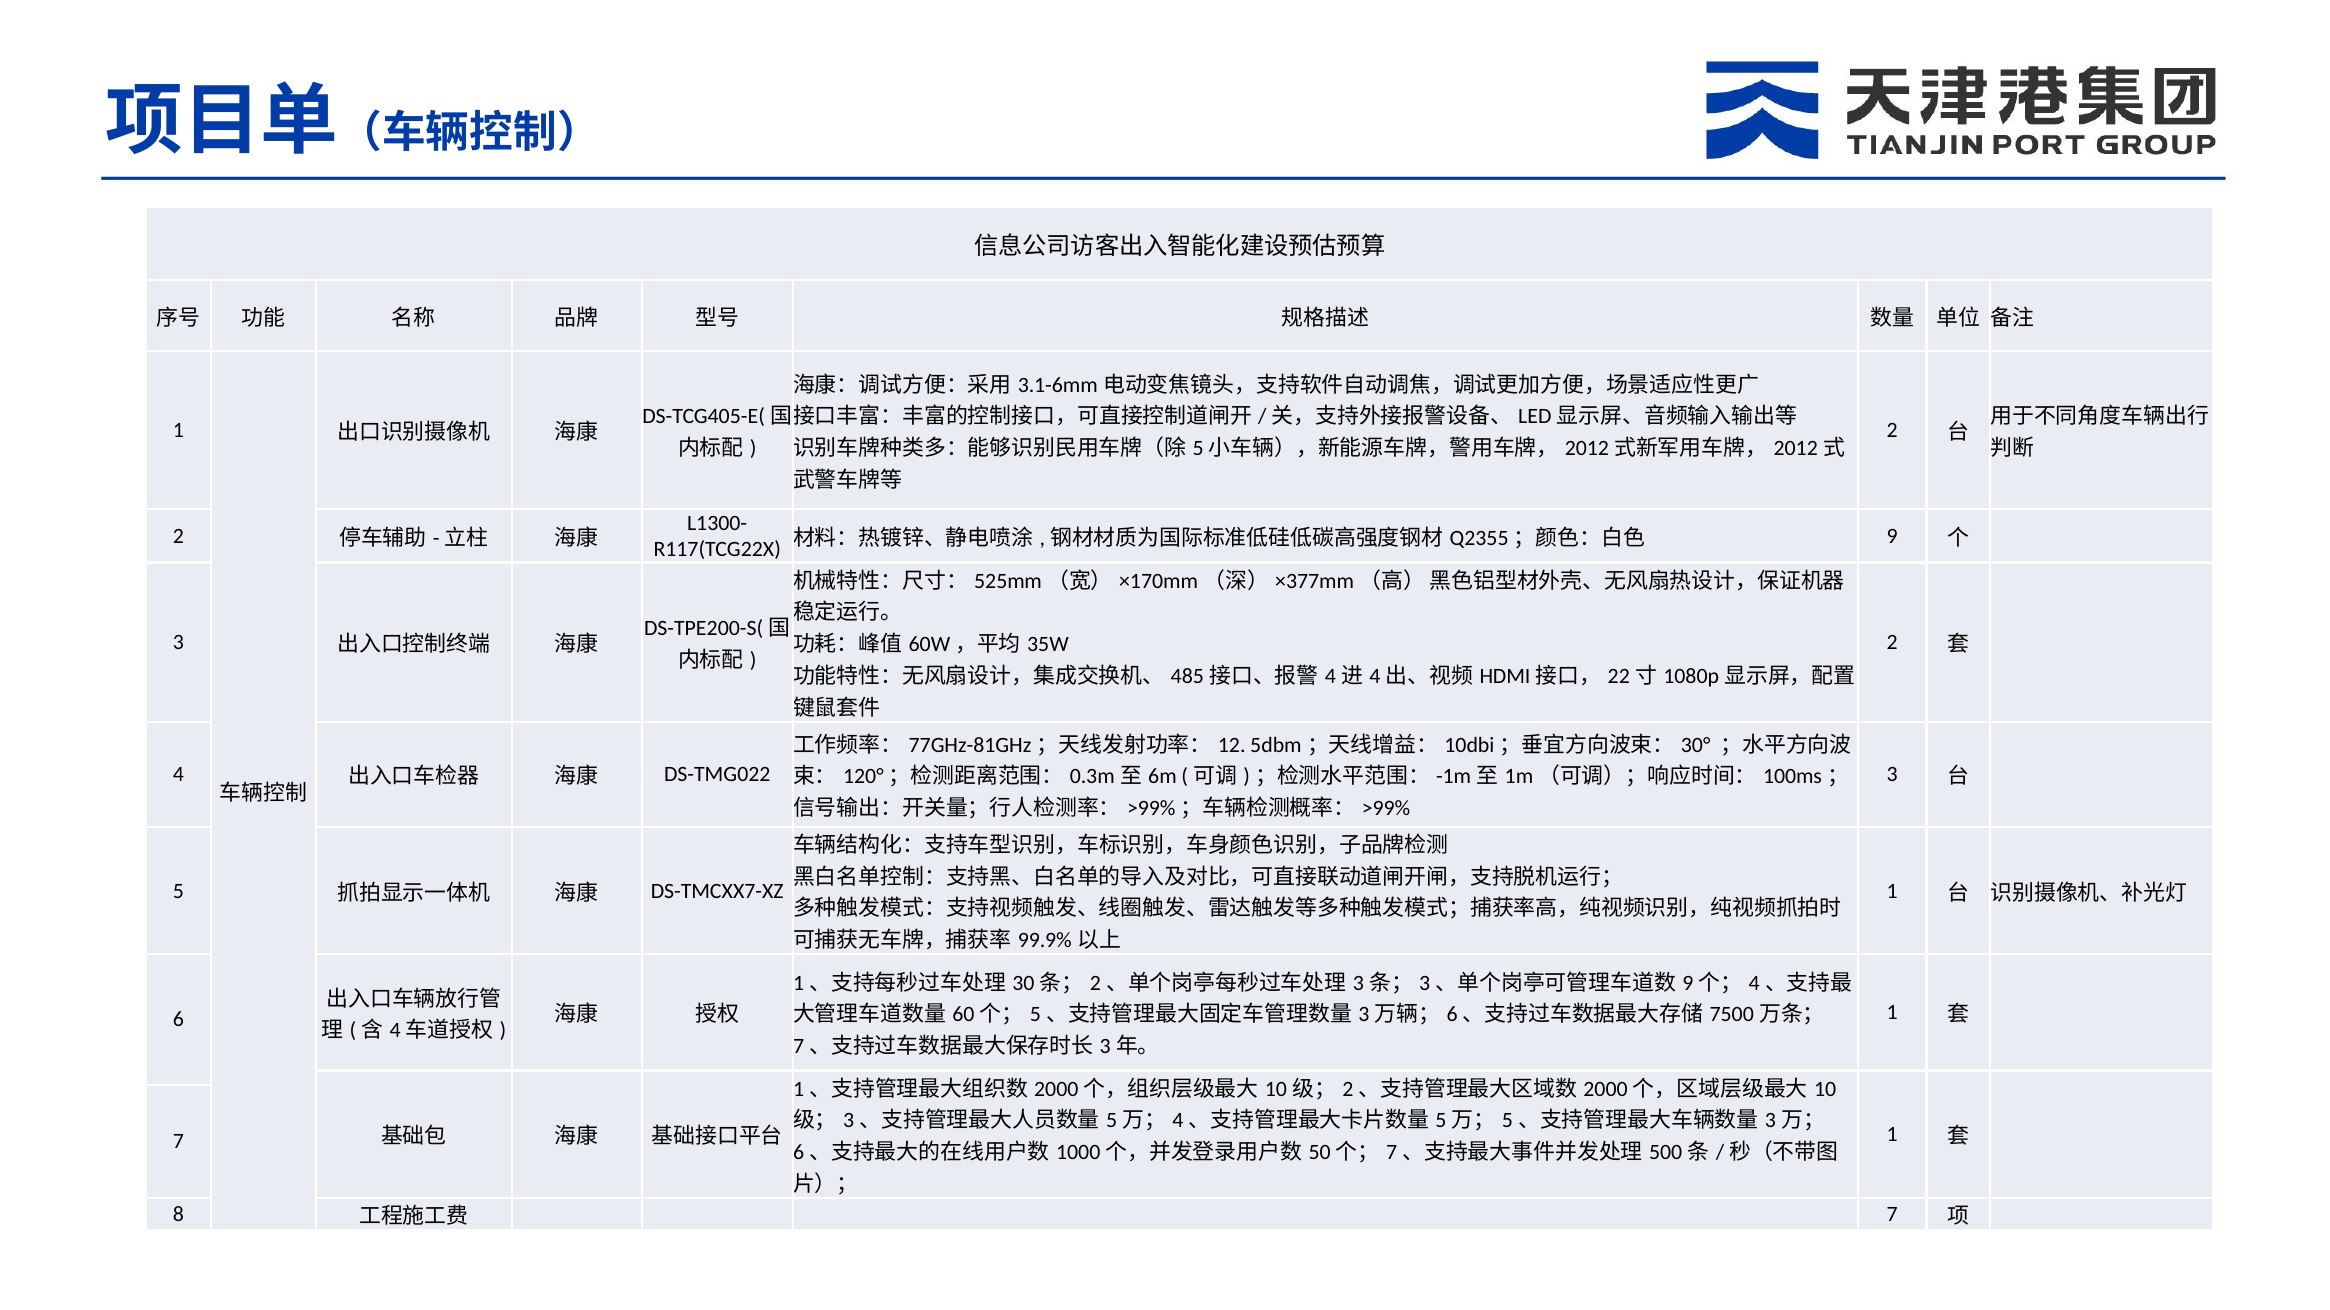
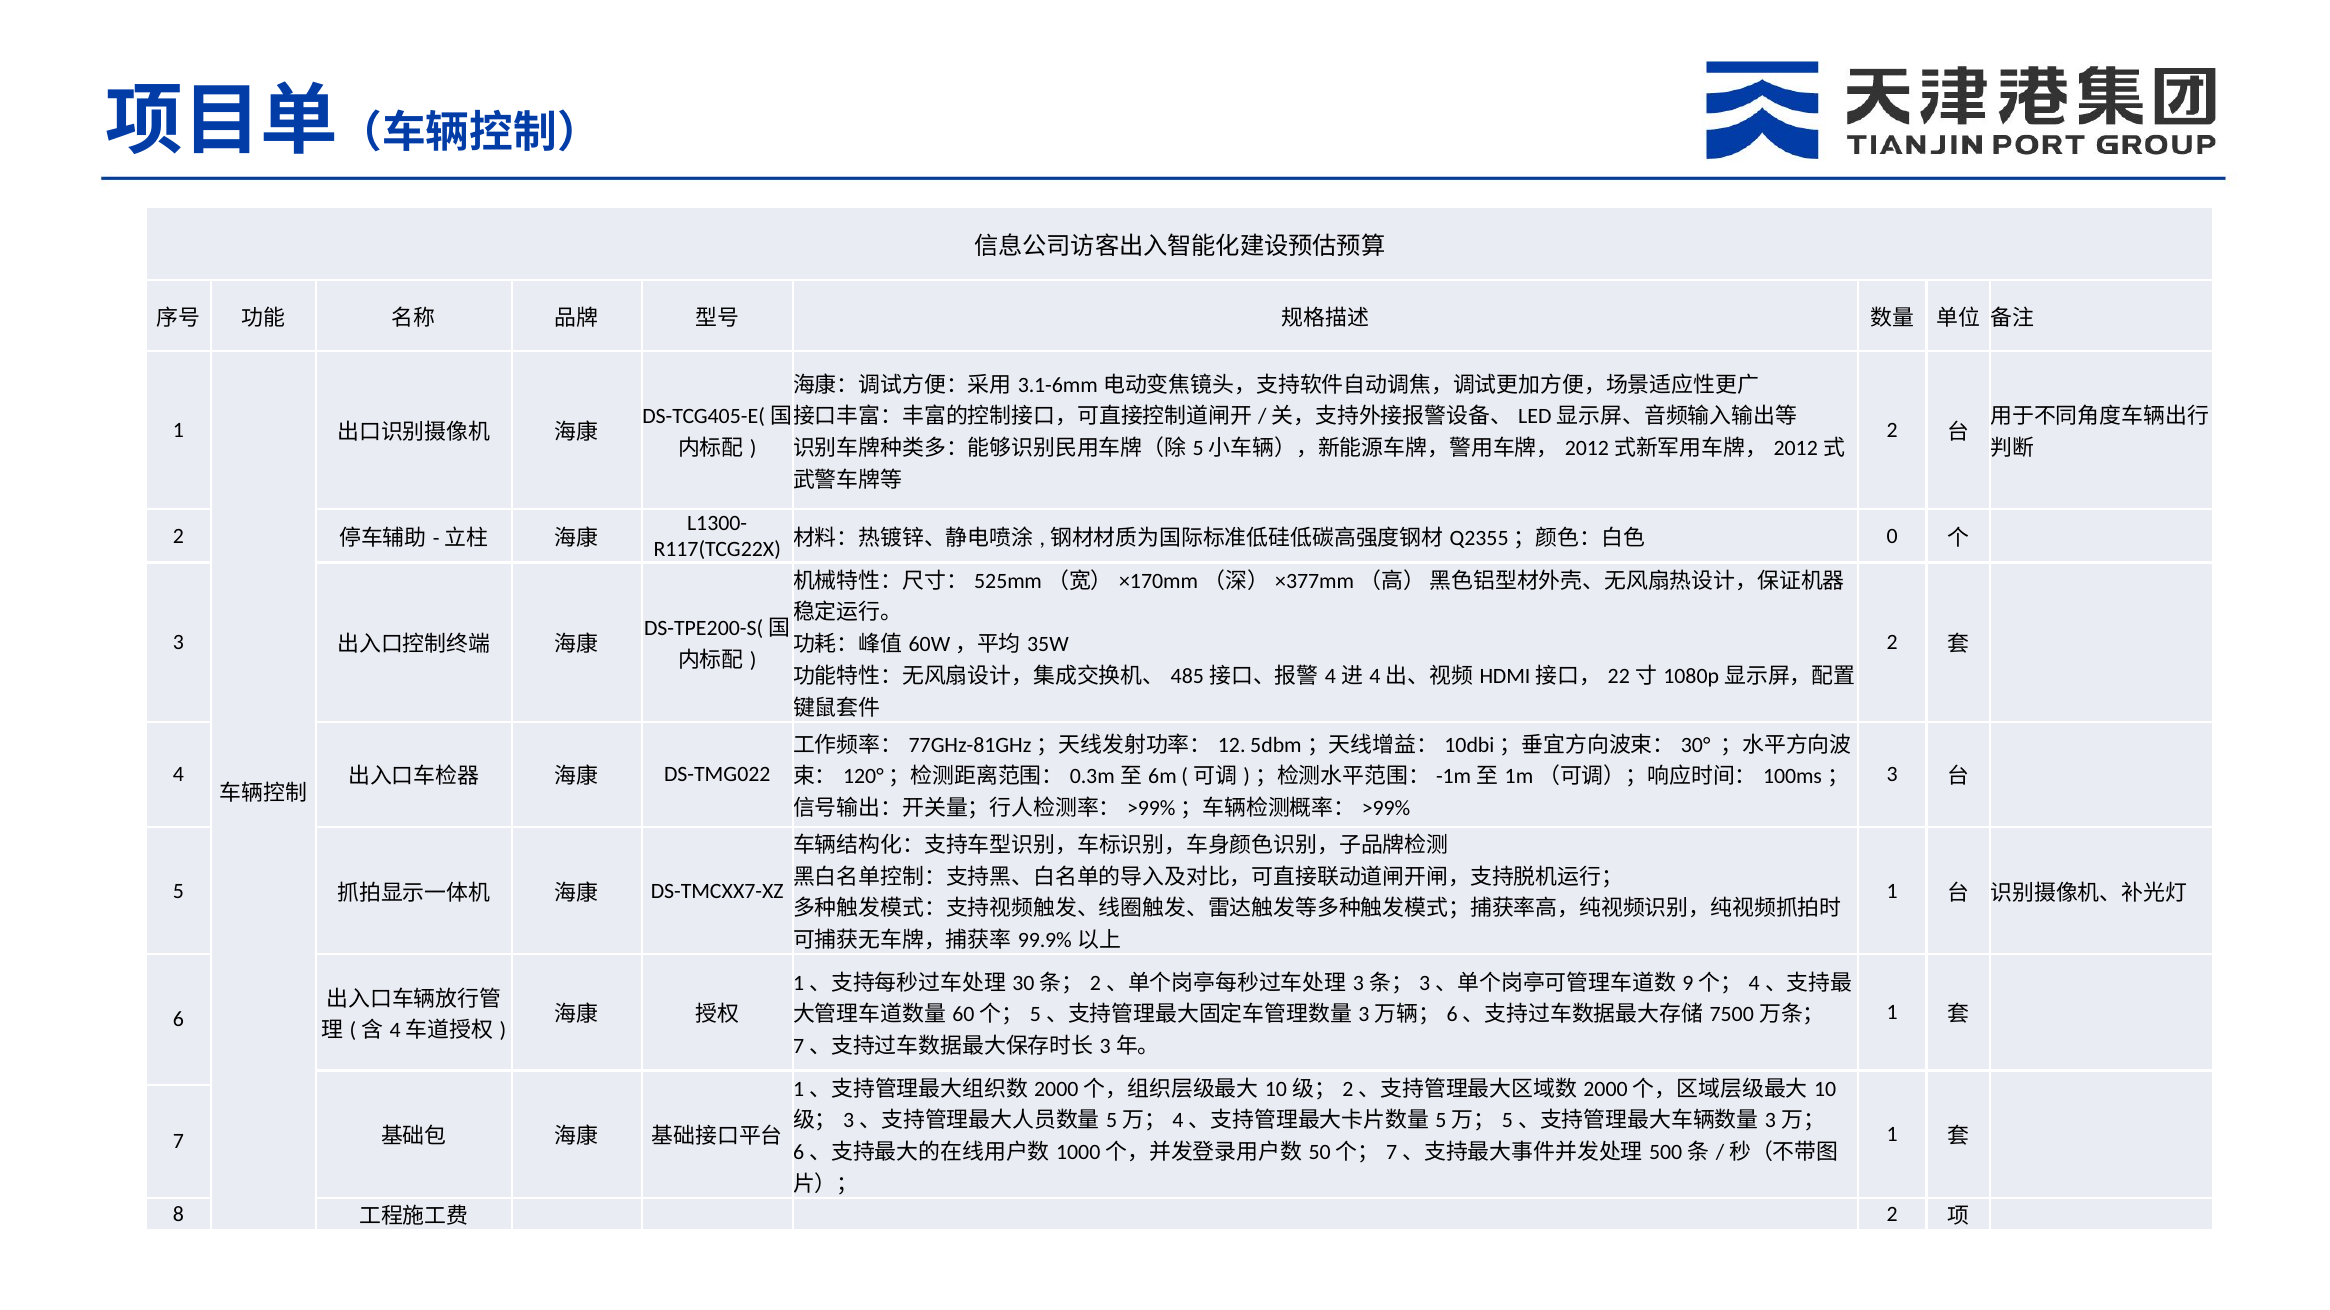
9: 9 -> 0
7 at (1892, 1215): 7 -> 2
